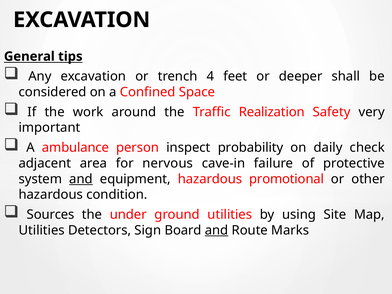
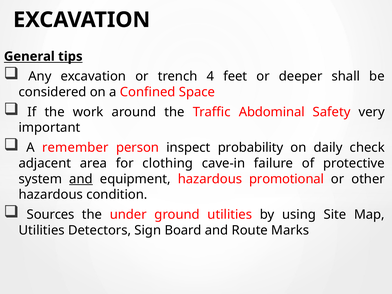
Realization: Realization -> Abdominal
ambulance: ambulance -> remember
nervous: nervous -> clothing
and at (217, 230) underline: present -> none
